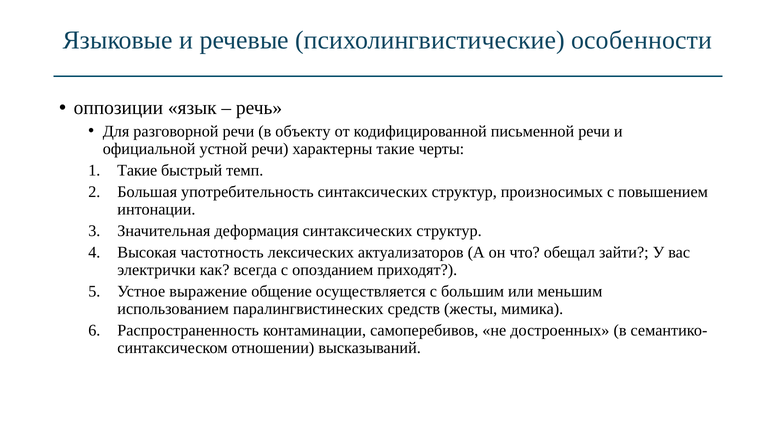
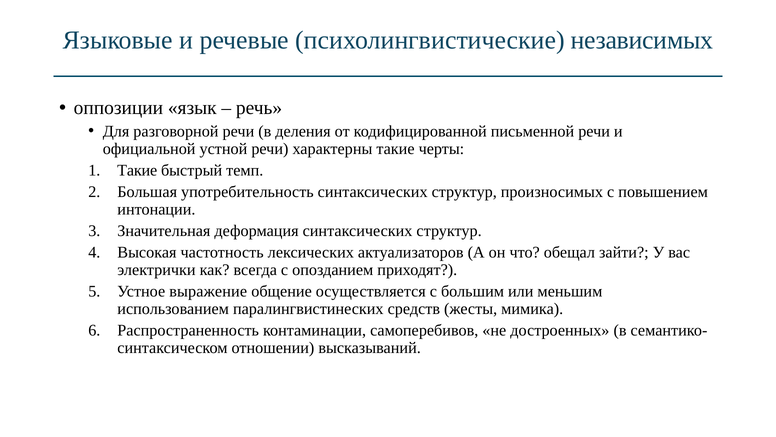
особенности: особенности -> независимых
объекту: объекту -> деления
